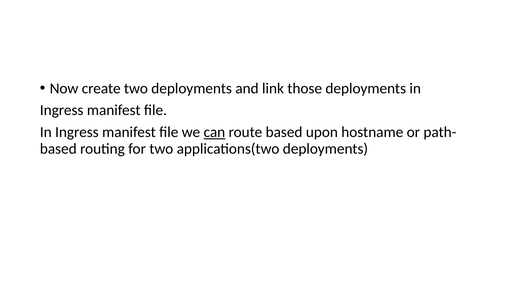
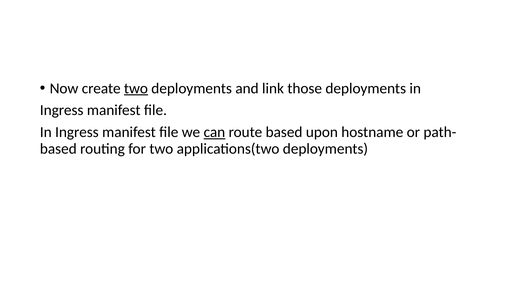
two at (136, 88) underline: none -> present
